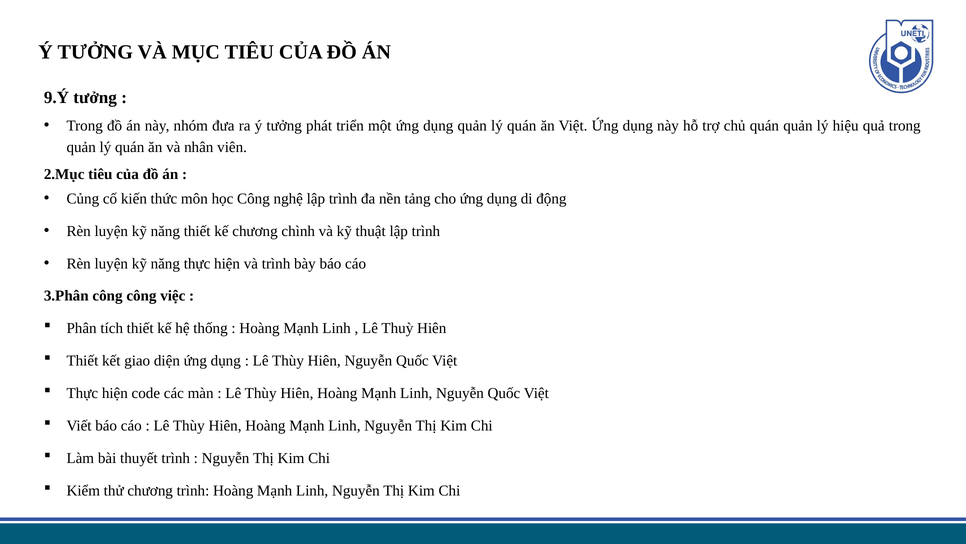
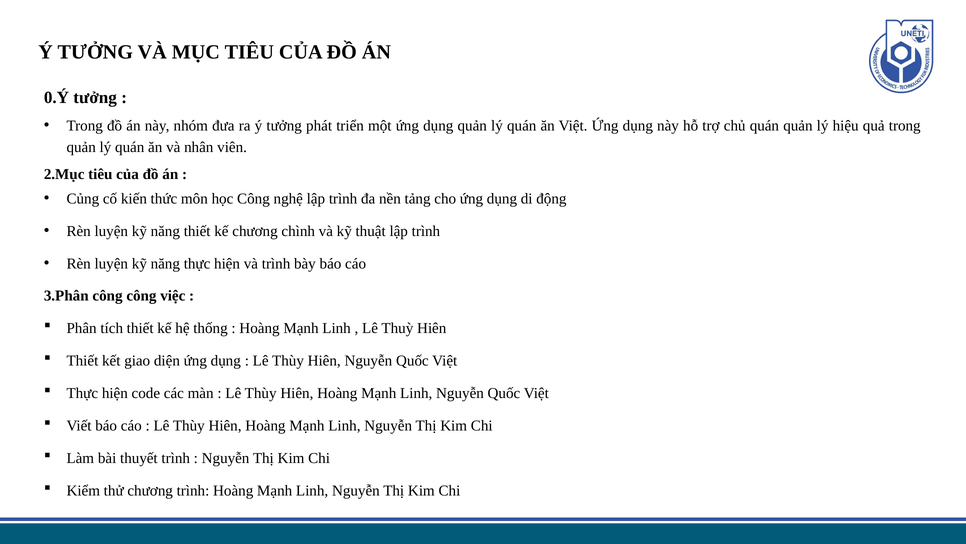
9.Ý: 9.Ý -> 0.Ý
